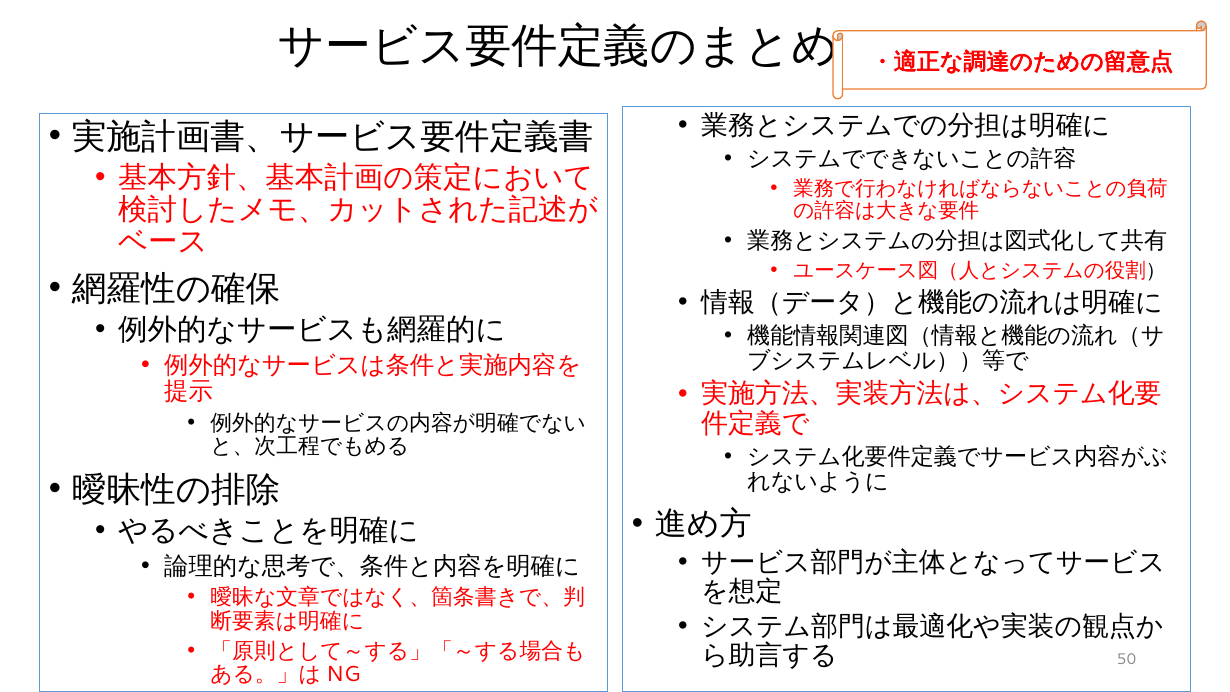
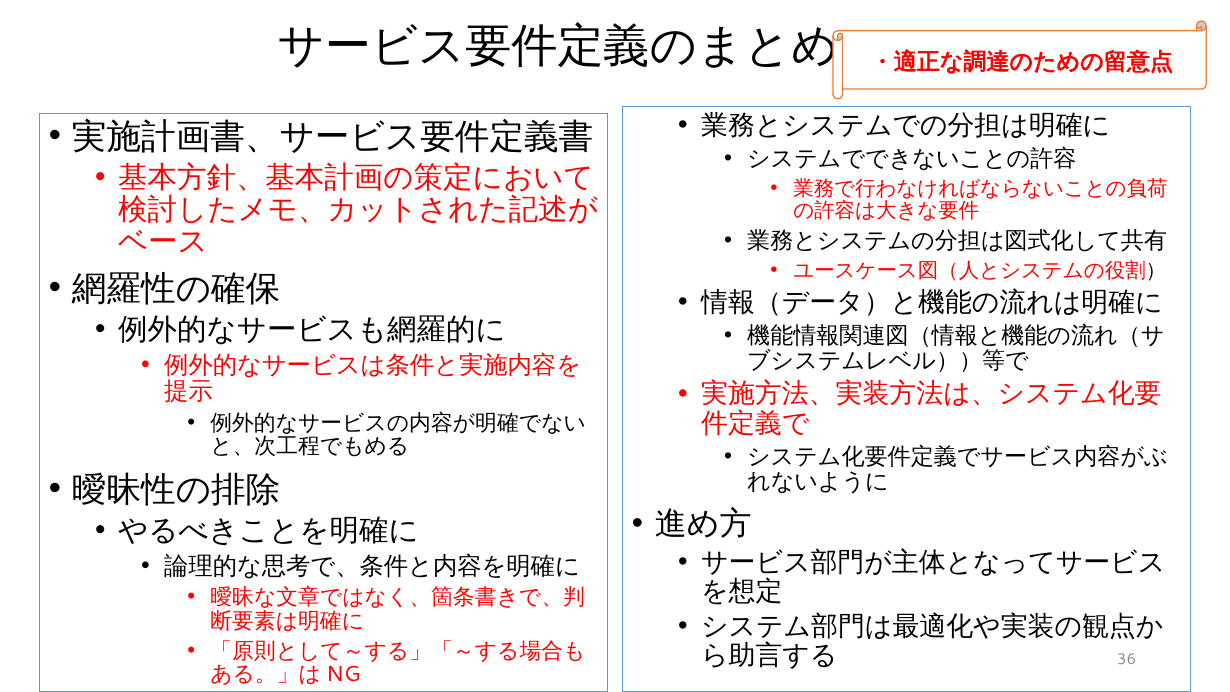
50: 50 -> 36
